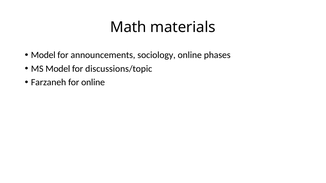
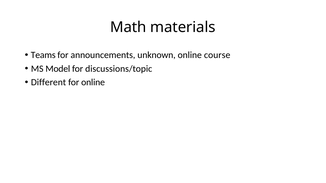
Model at (43, 55): Model -> Teams
sociology: sociology -> unknown
phases: phases -> course
Farzaneh: Farzaneh -> Different
